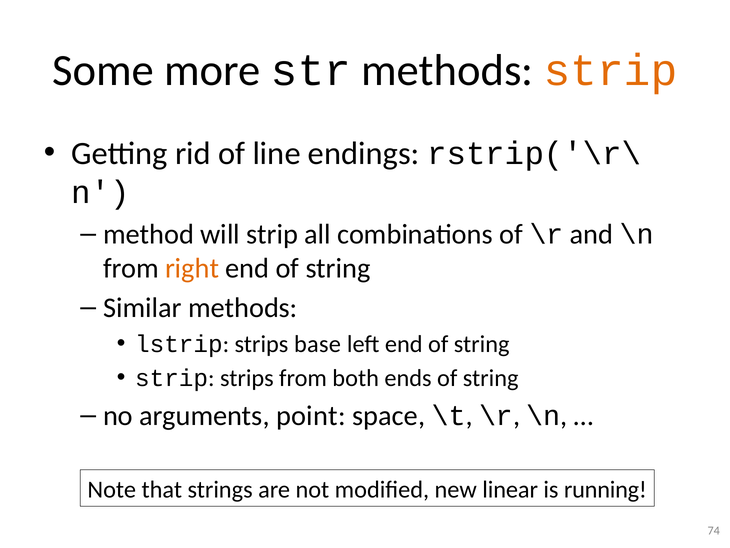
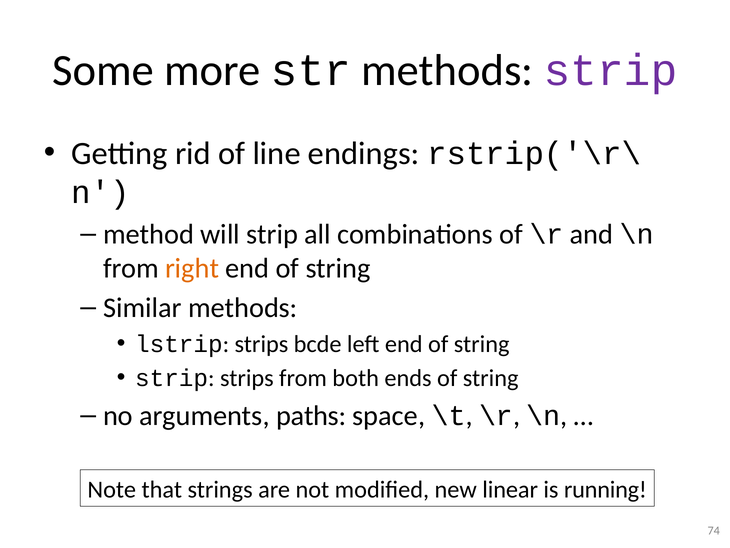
strip at (611, 71) colour: orange -> purple
base: base -> bcde
point: point -> paths
